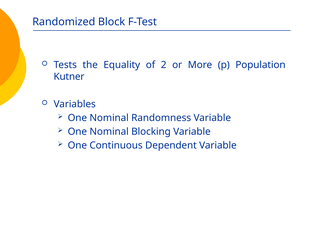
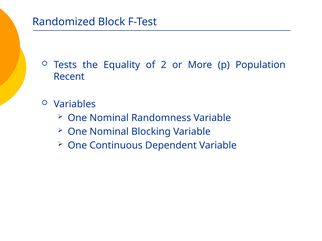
Kutner: Kutner -> Recent
